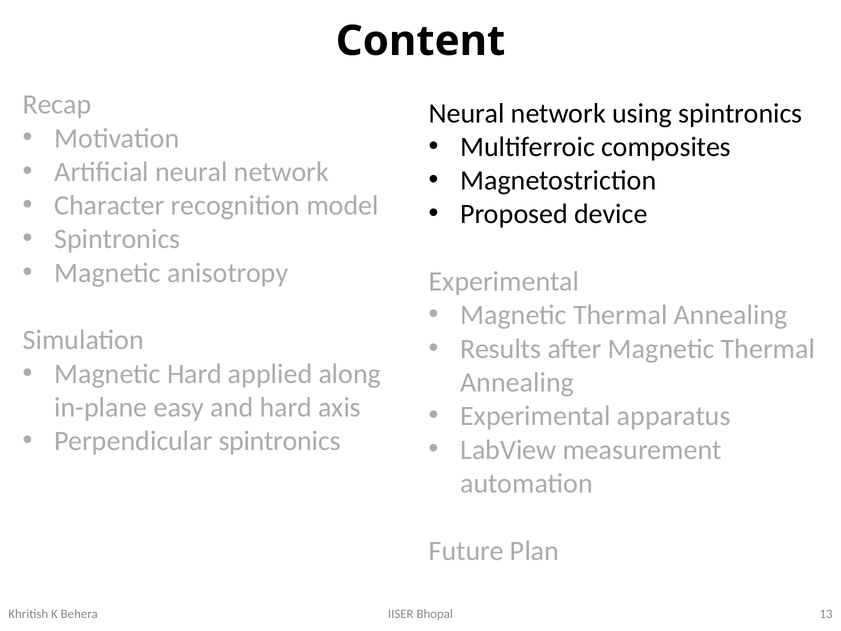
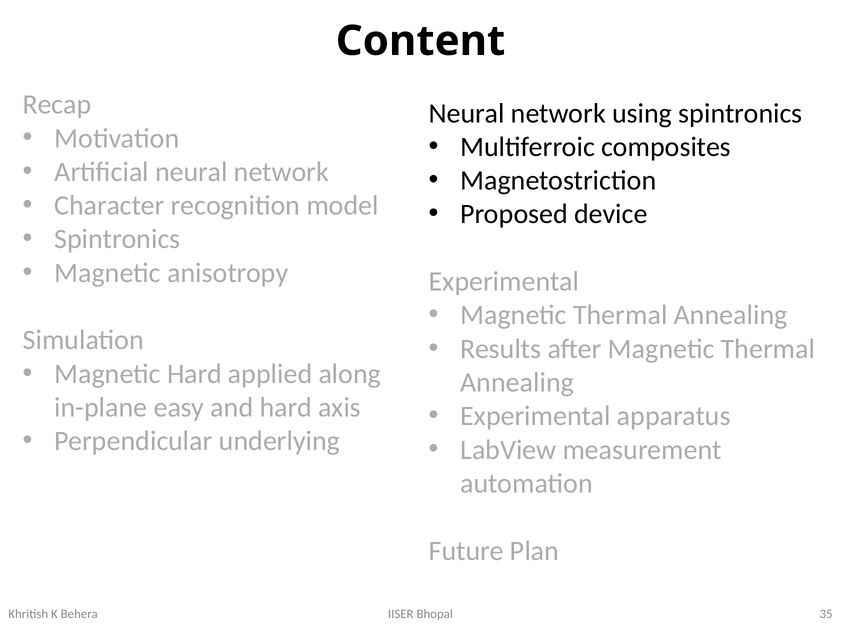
Perpendicular spintronics: spintronics -> underlying
13: 13 -> 35
